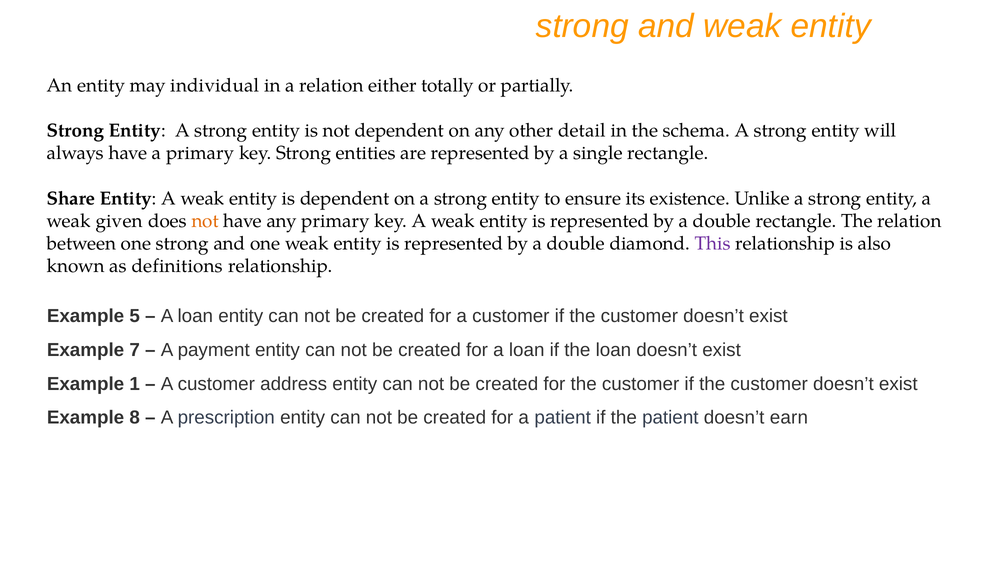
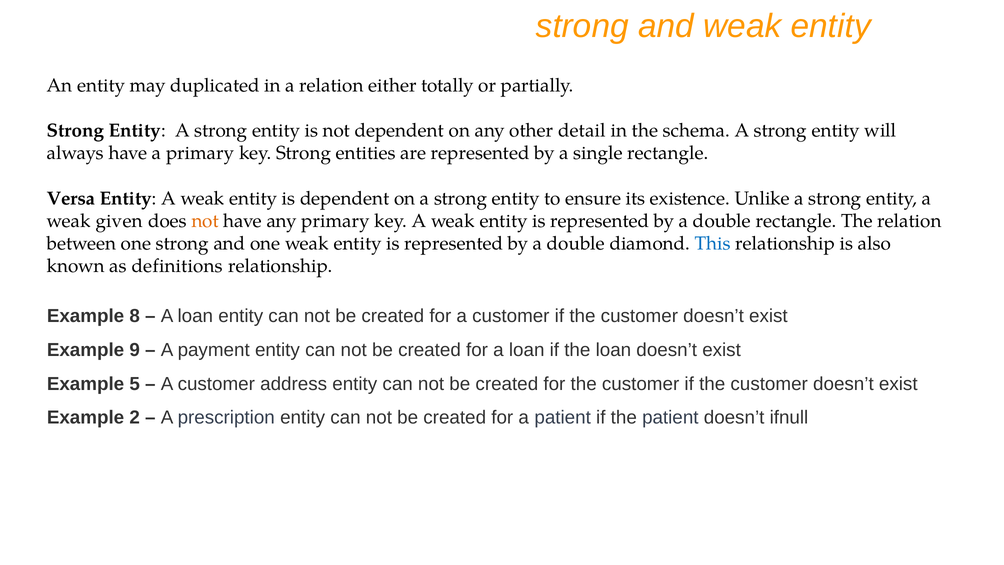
individual: individual -> duplicated
Share: Share -> Versa
This colour: purple -> blue
5: 5 -> 8
7: 7 -> 9
1: 1 -> 5
8: 8 -> 2
earn: earn -> ifnull
